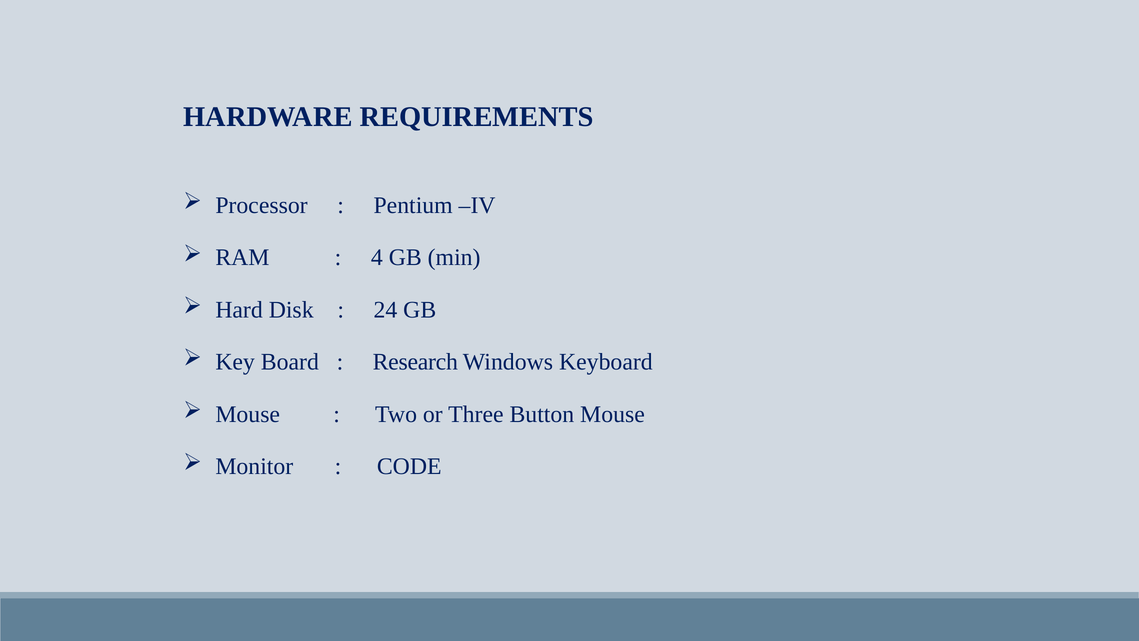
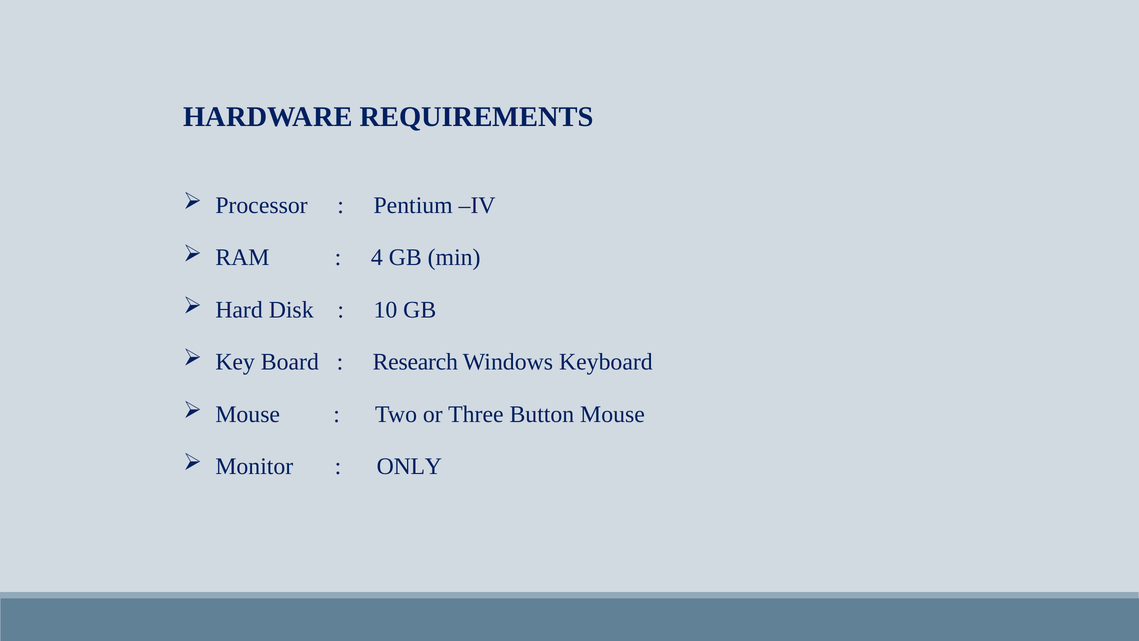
24: 24 -> 10
CODE: CODE -> ONLY
